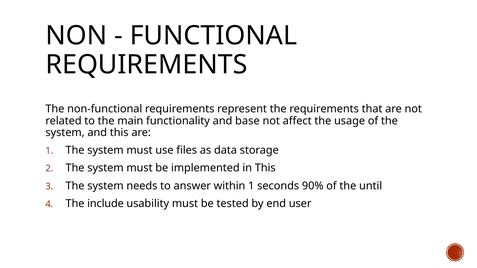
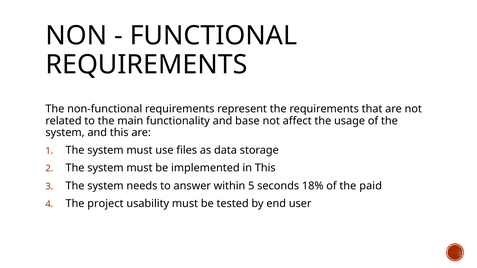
within 1: 1 -> 5
90%: 90% -> 18%
until: until -> paid
include: include -> project
